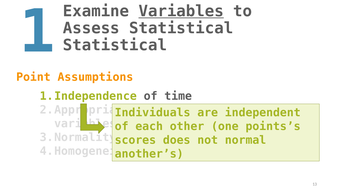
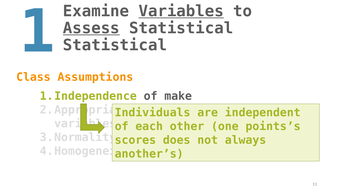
Assess underline: none -> present
Point: Point -> Class
time: time -> make
normal: normal -> always
